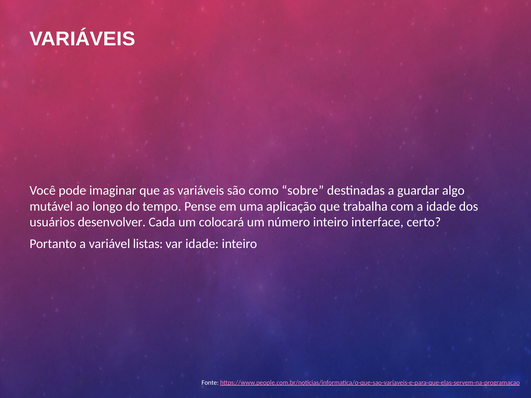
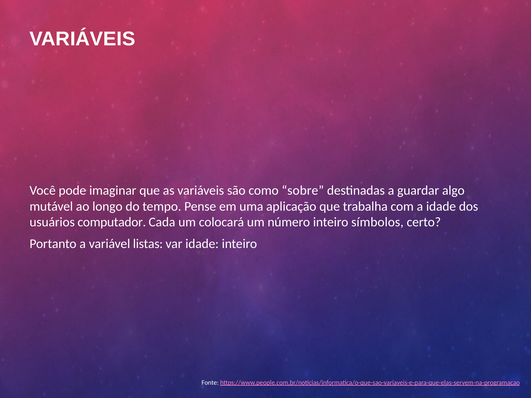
desenvolver: desenvolver -> computador
interface: interface -> símbolos
